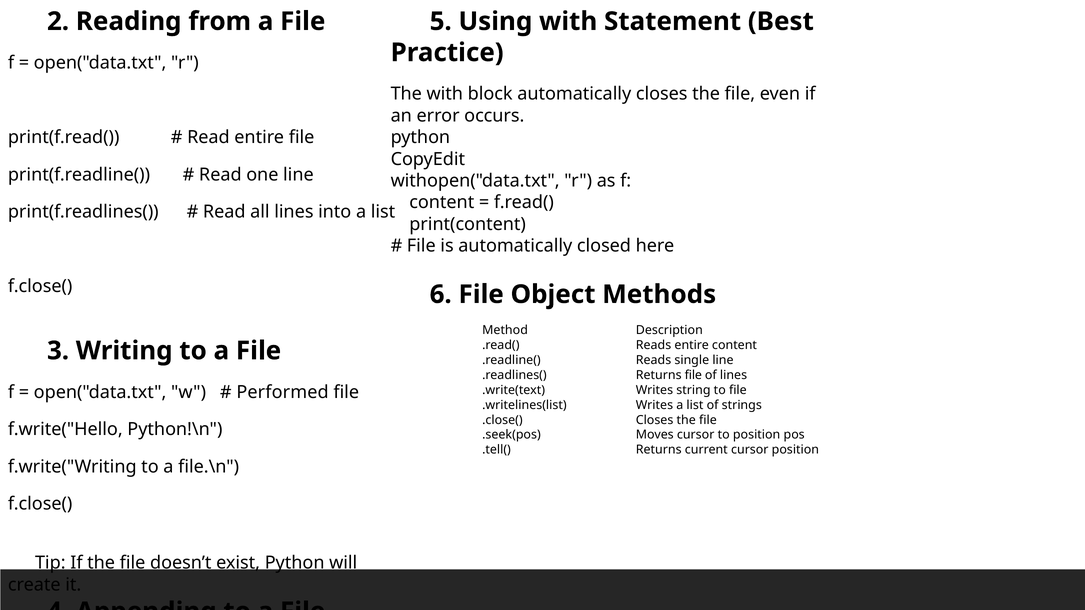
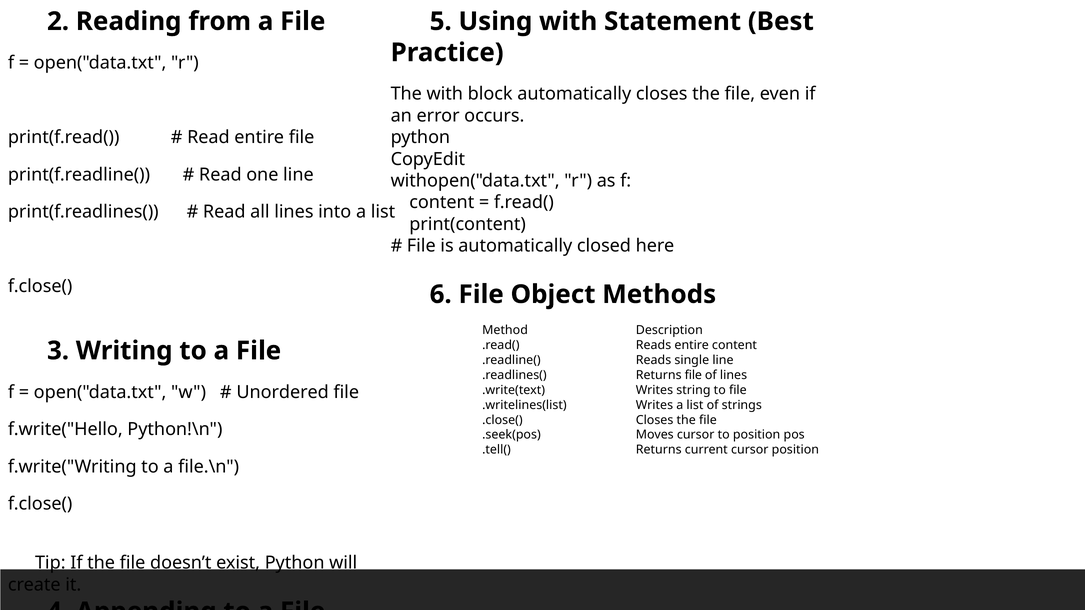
Performed: Performed -> Unordered
